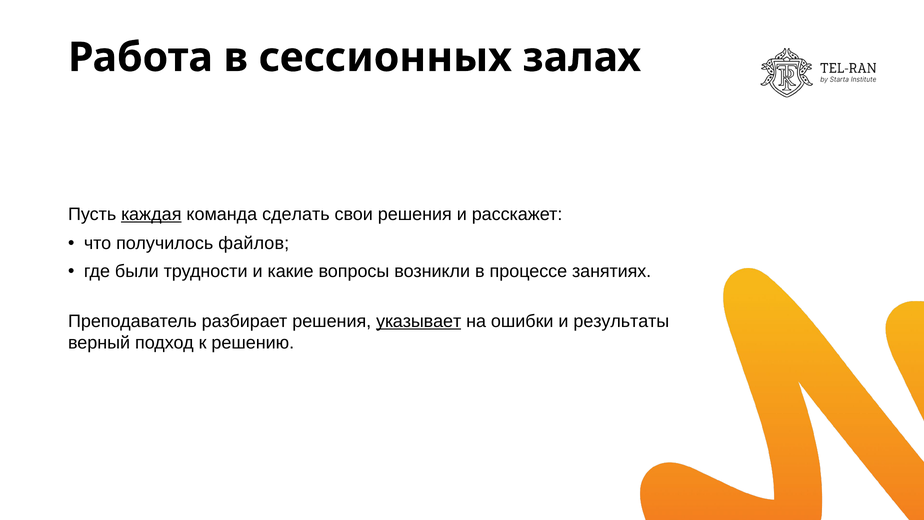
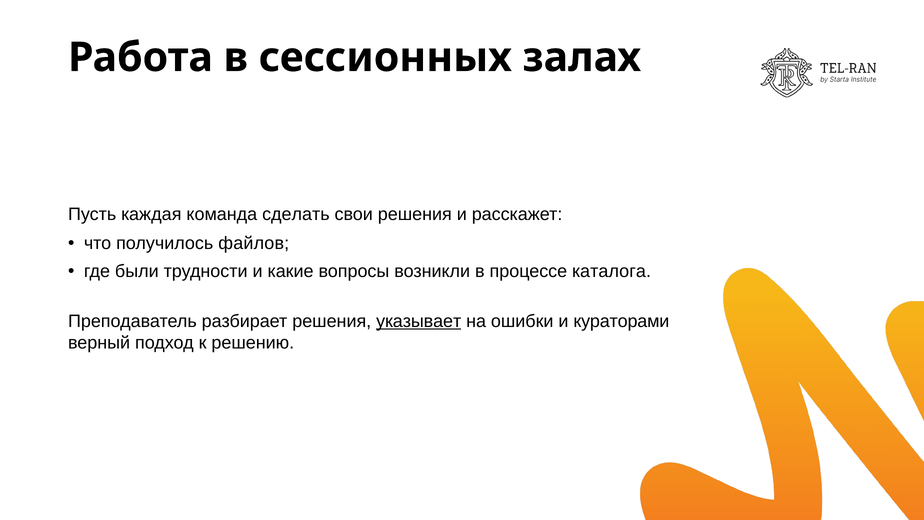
каждая underline: present -> none
занятиях: занятиях -> каталога
результаты: результаты -> кураторами
